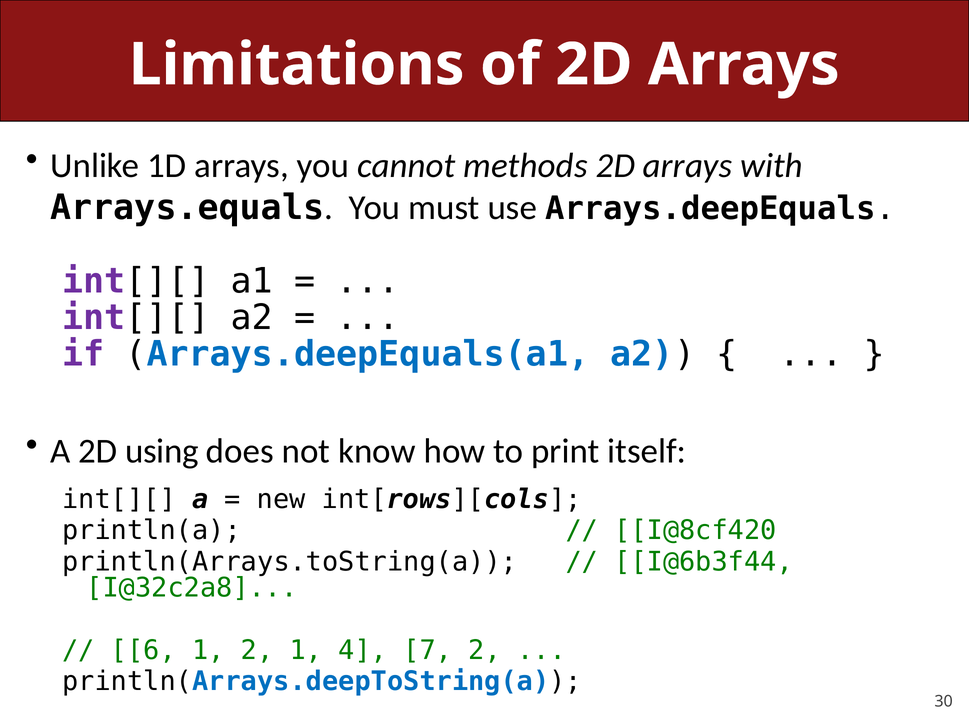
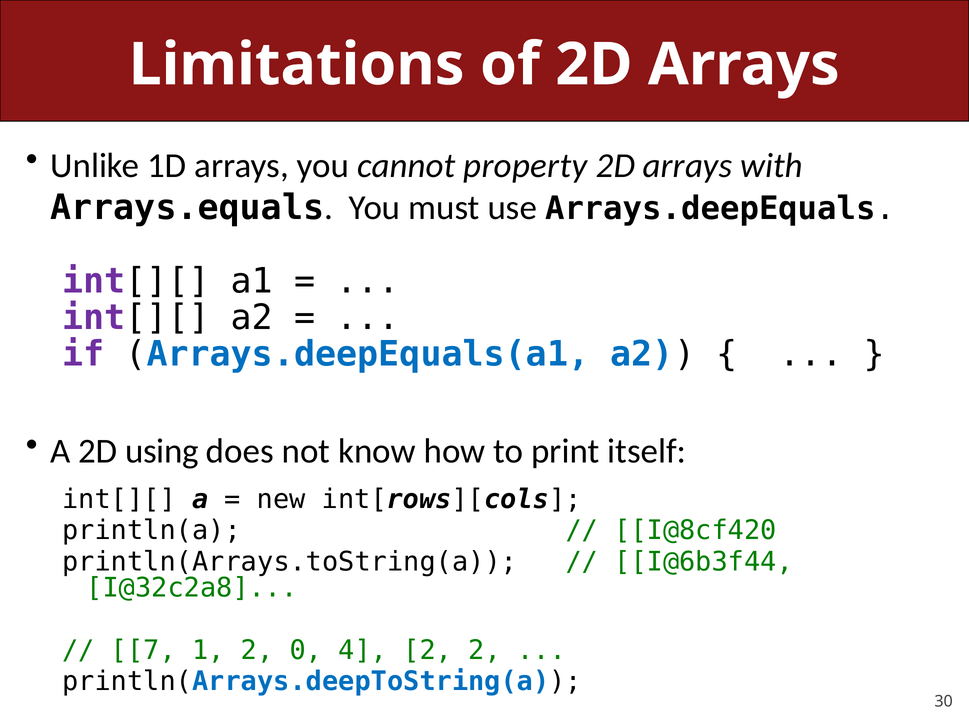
methods: methods -> property
6: 6 -> 7
2 1: 1 -> 0
4 7: 7 -> 2
